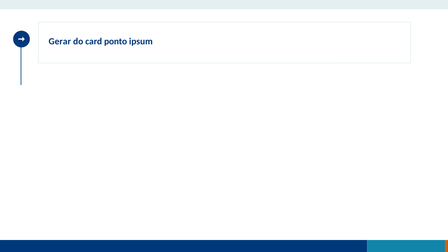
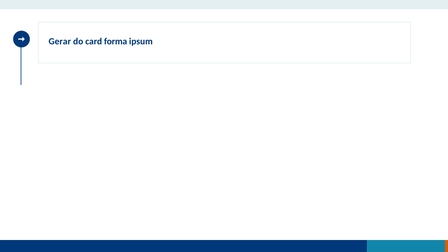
ponto: ponto -> forma
